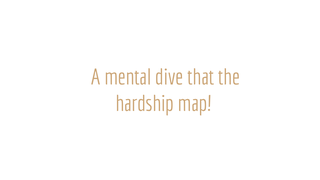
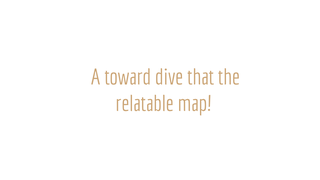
mental: mental -> toward
hardship: hardship -> relatable
